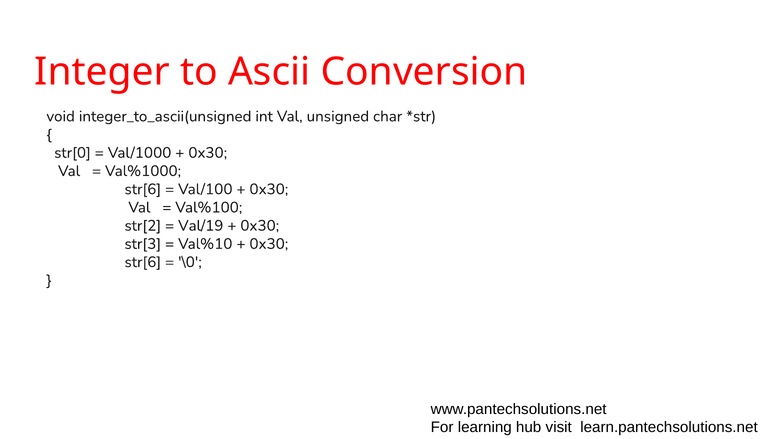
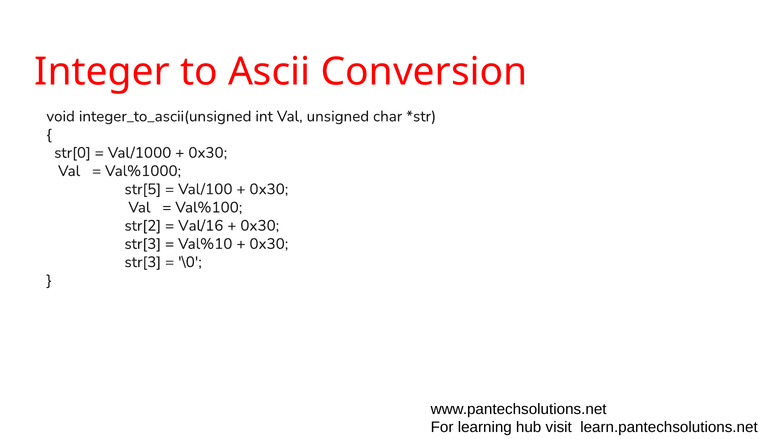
str[6 at (143, 189): str[6 -> str[5
Val/19: Val/19 -> Val/16
str[6 at (143, 262): str[6 -> str[3
